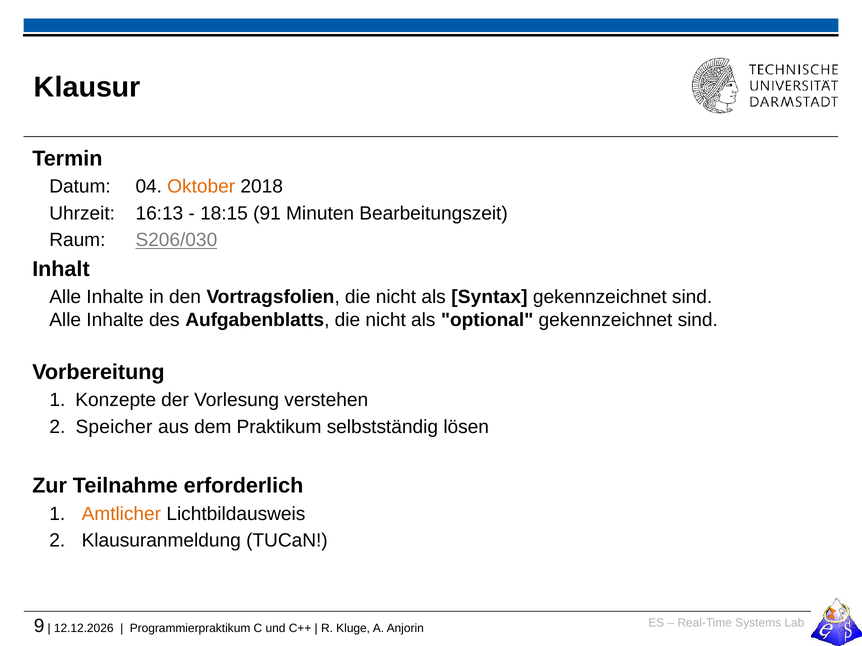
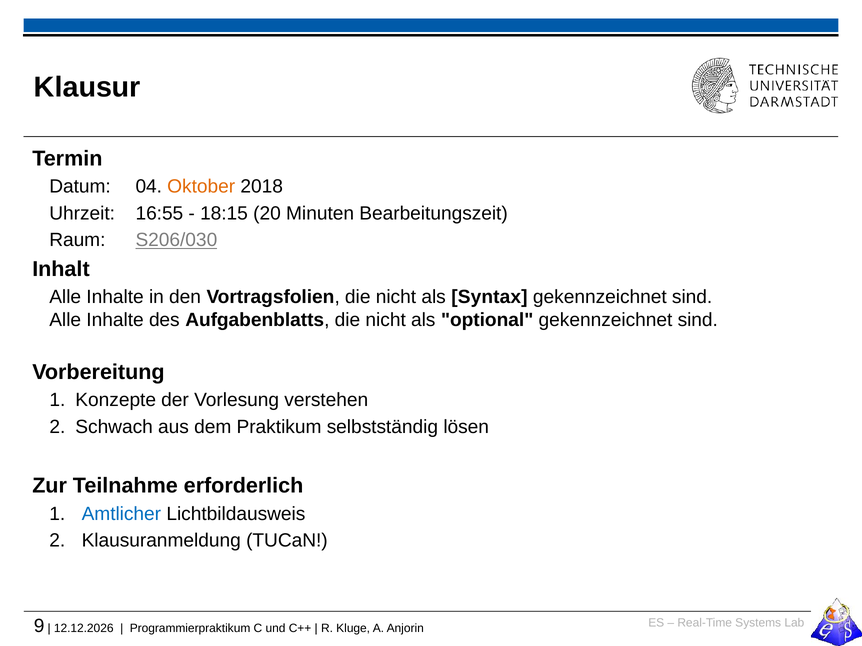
16:13: 16:13 -> 16:55
91: 91 -> 20
Speicher: Speicher -> Schwach
Amtlicher colour: orange -> blue
